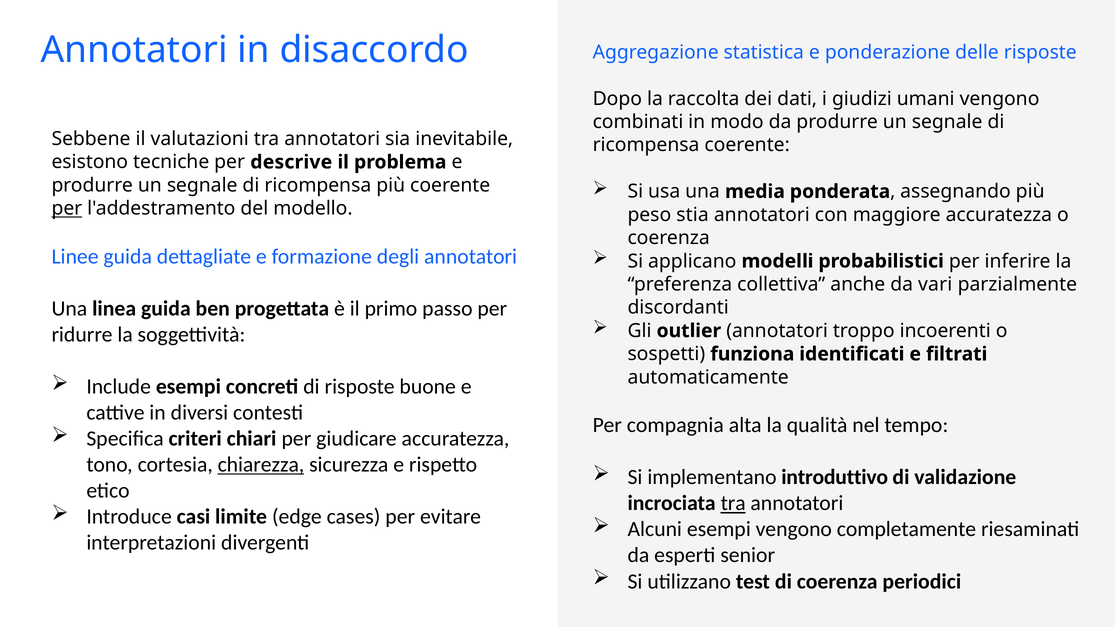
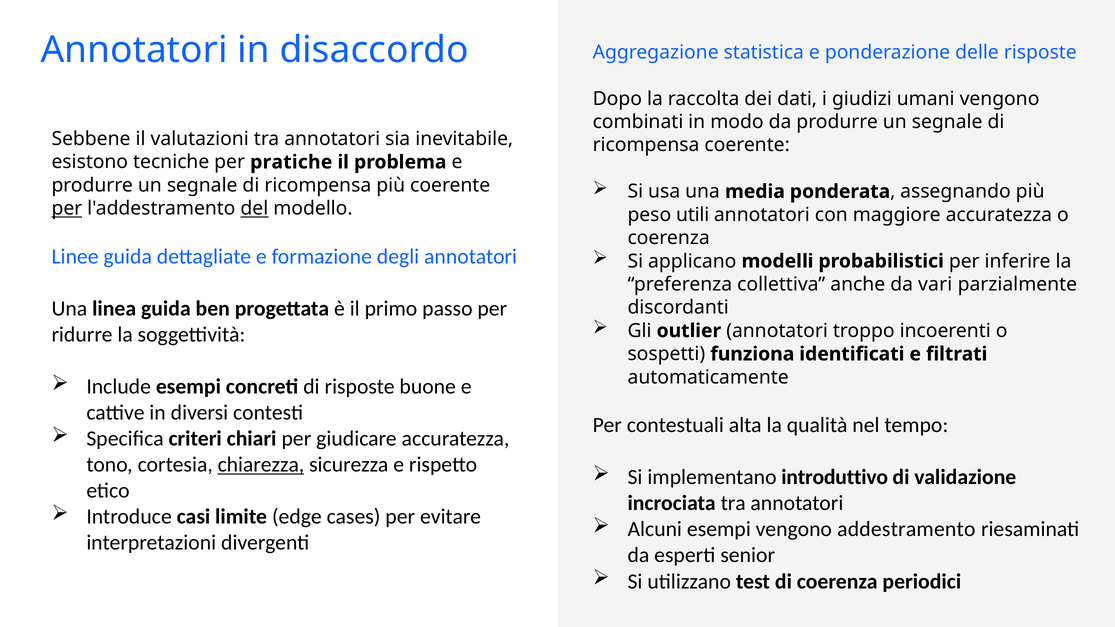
descrive: descrive -> pratiche
del underline: none -> present
stia: stia -> utili
compagnia: compagnia -> contestuali
tra at (733, 503) underline: present -> none
completamente: completamente -> addestramento
